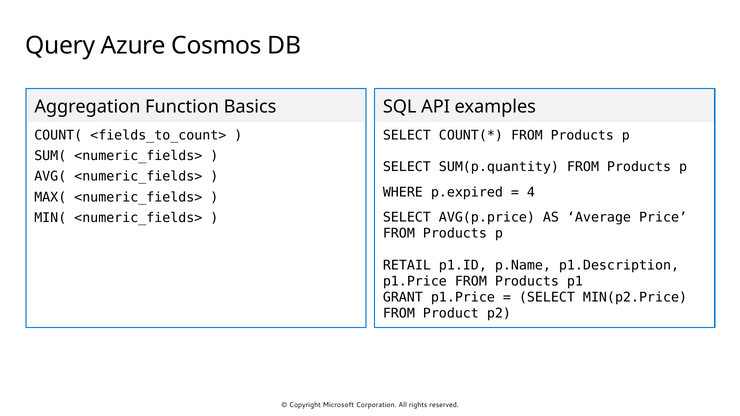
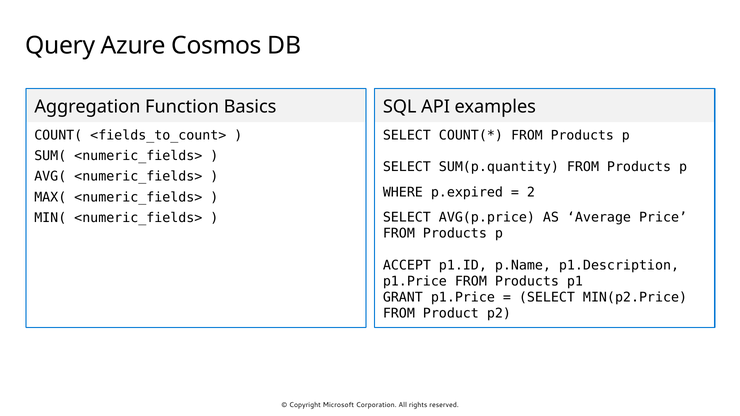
4: 4 -> 2
RETAIL: RETAIL -> ACCEPT
